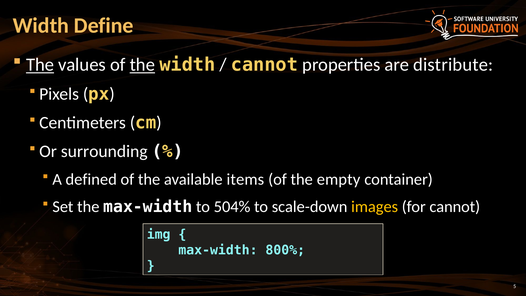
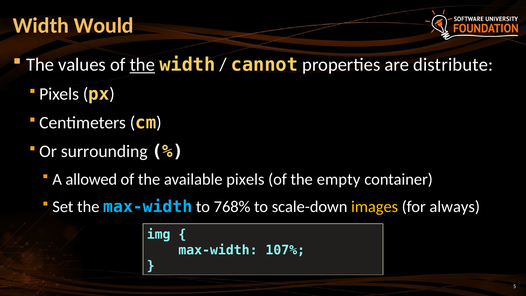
Define: Define -> Would
The at (40, 65) underline: present -> none
defined: defined -> allowed
available items: items -> pixels
max-width at (148, 207) colour: white -> light blue
504%: 504% -> 768%
for cannot: cannot -> always
800%: 800% -> 107%
